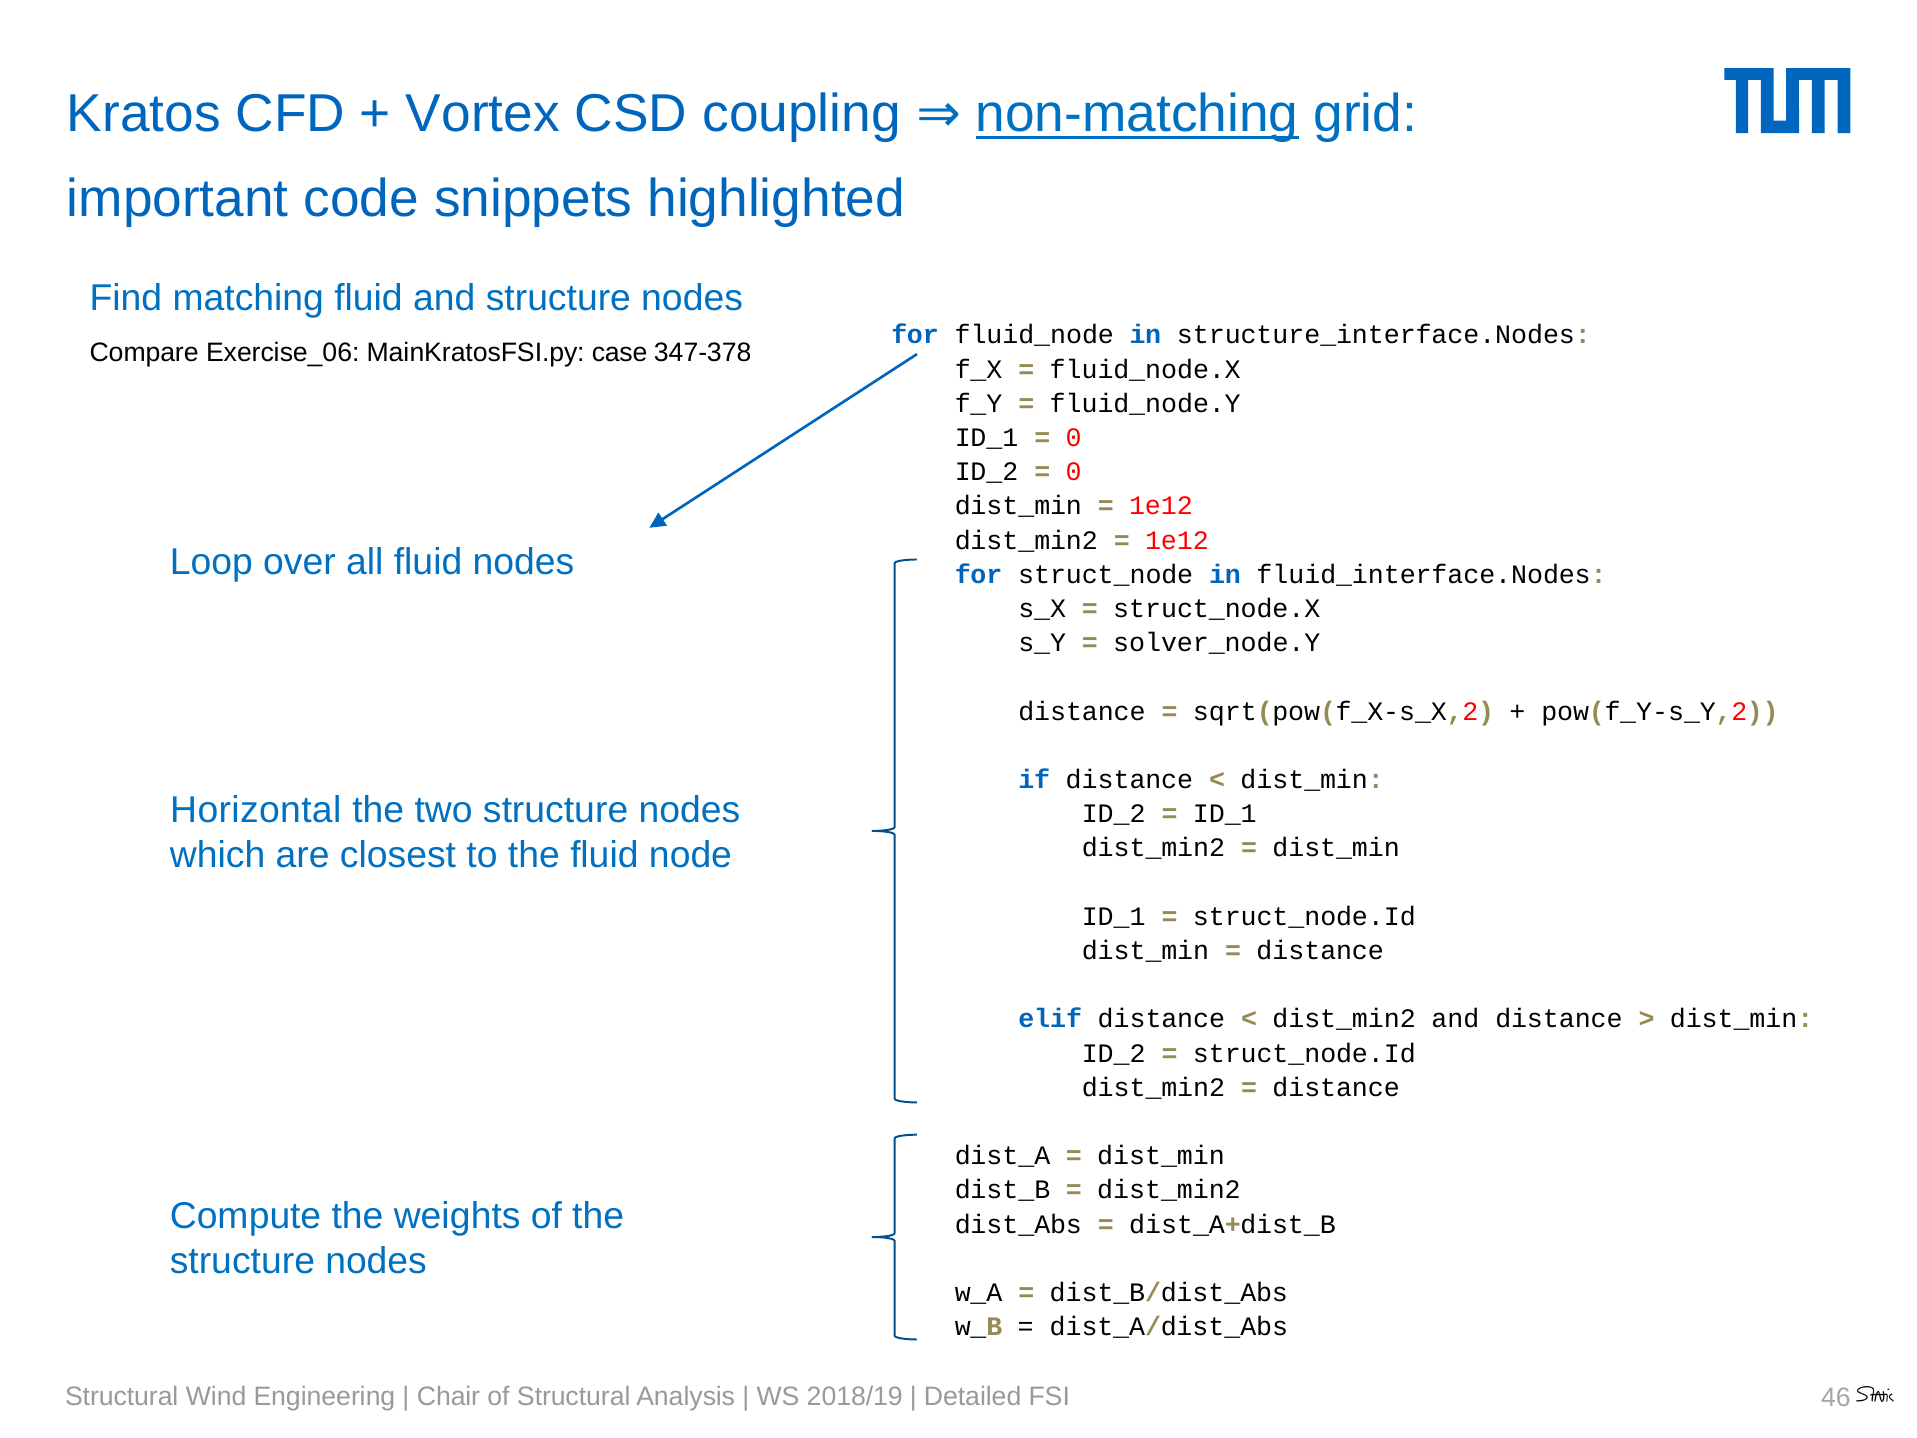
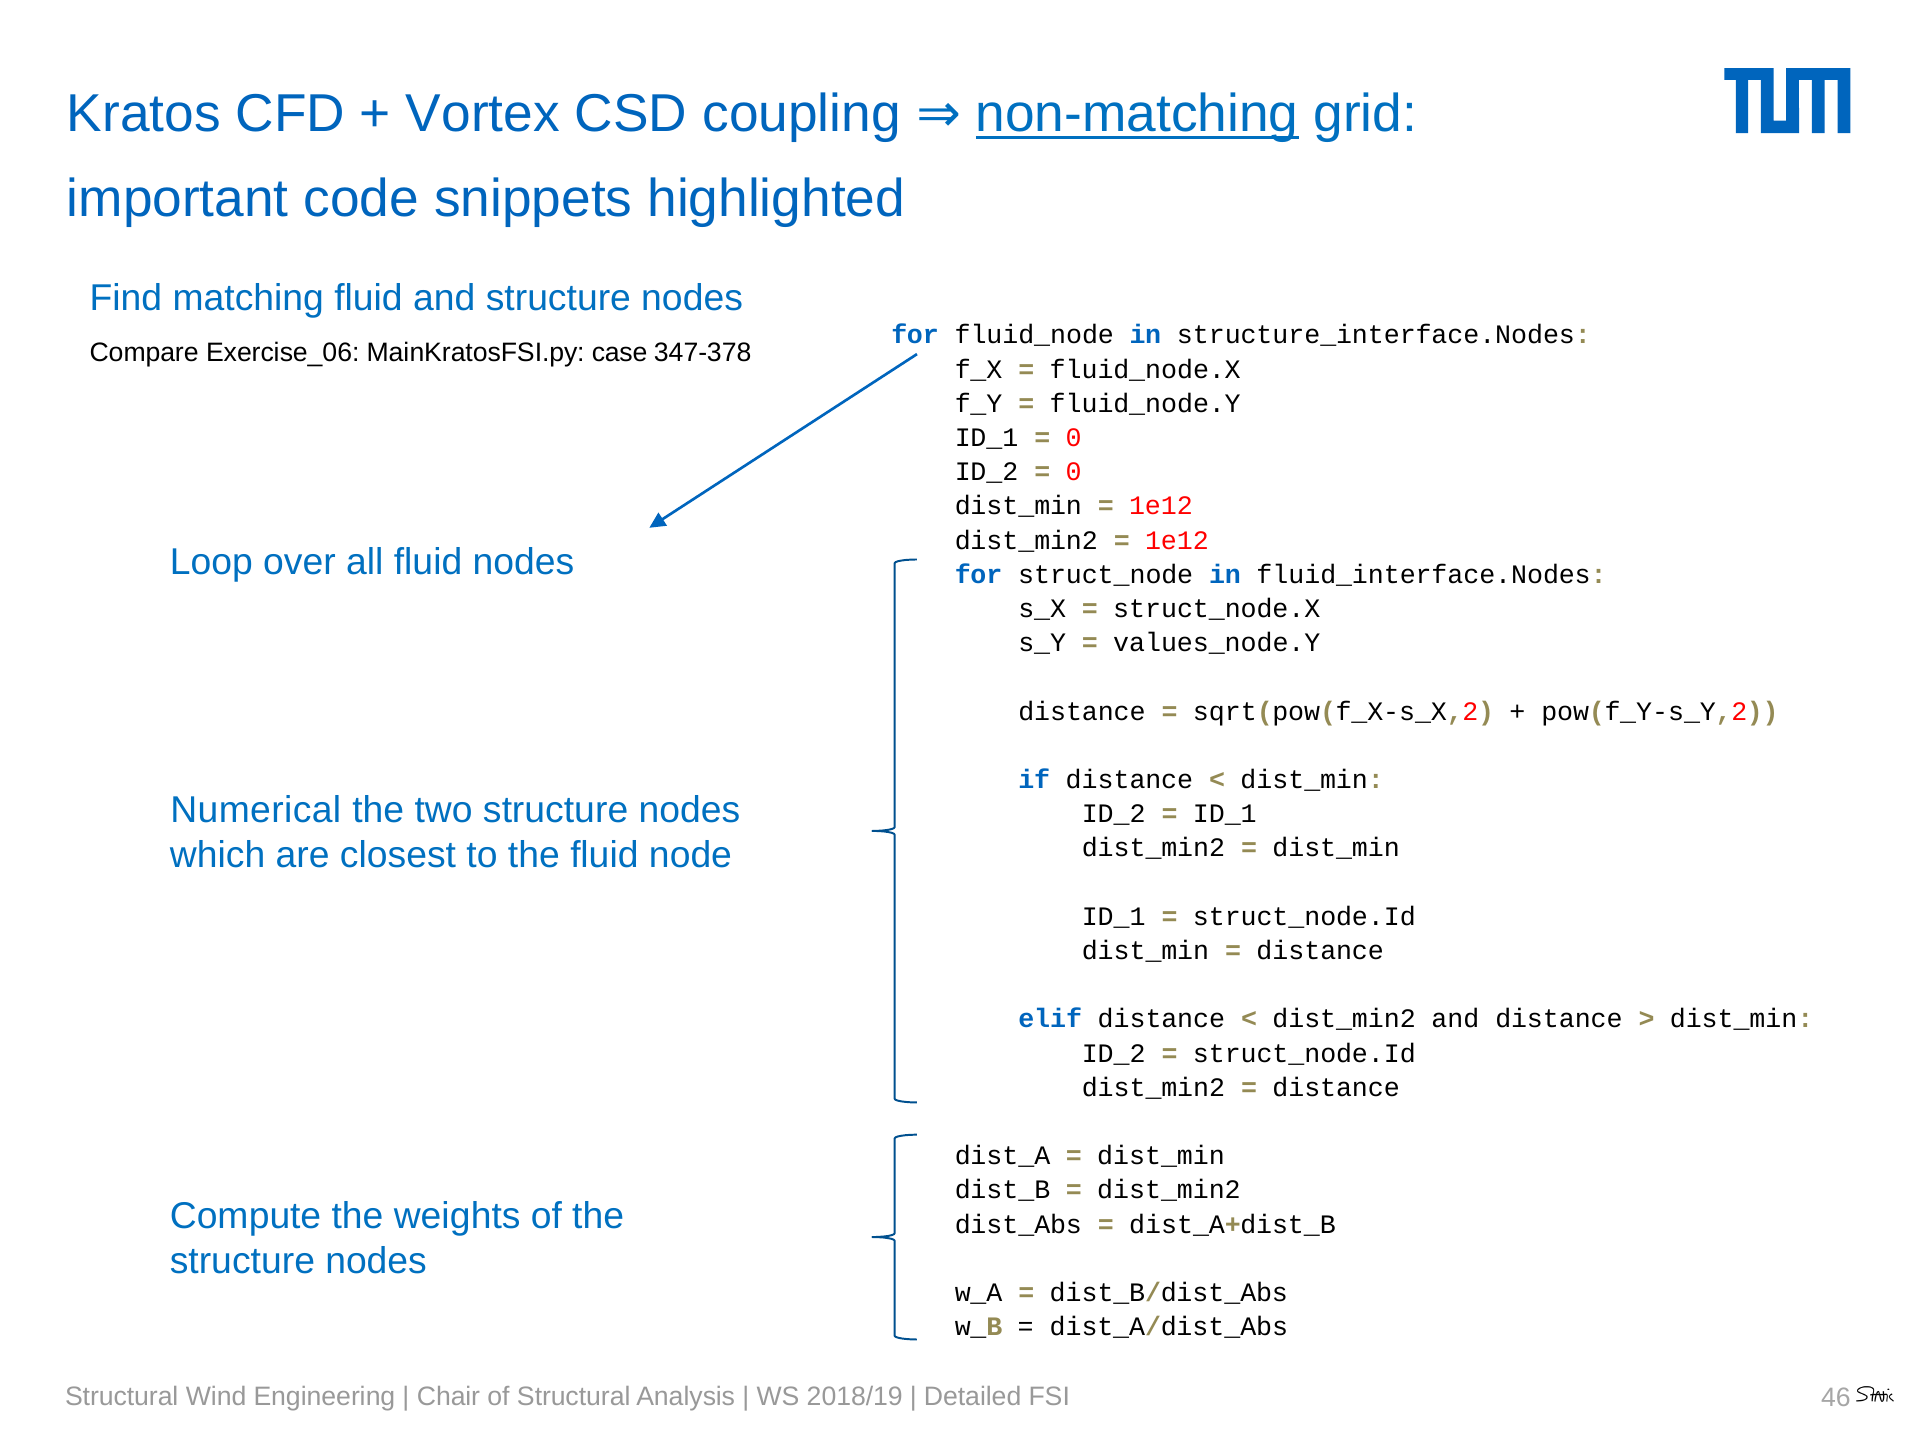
solver_node.Y: solver_node.Y -> values_node.Y
Horizontal: Horizontal -> Numerical
